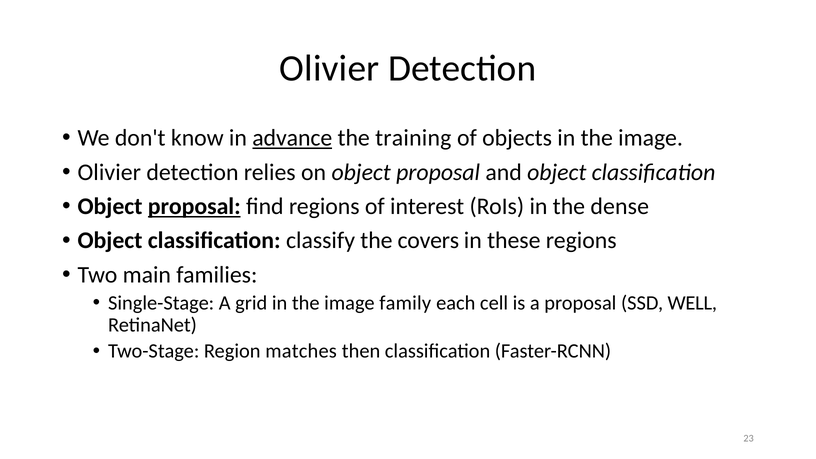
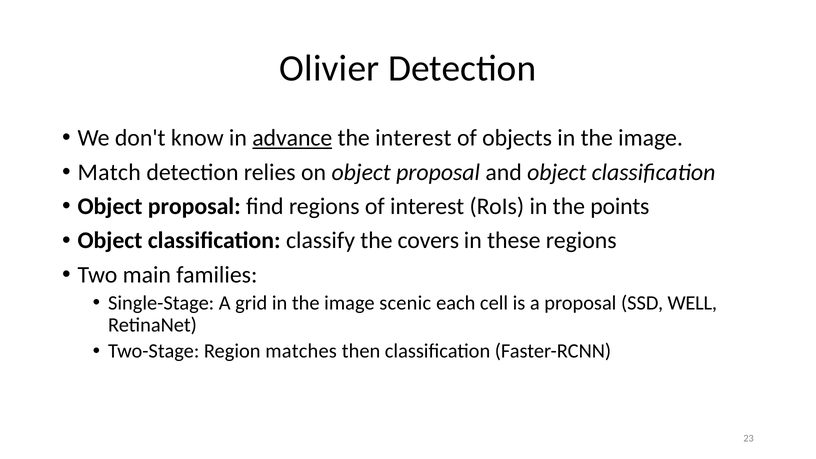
the training: training -> interest
Olivier at (109, 172): Olivier -> Match
proposal at (194, 206) underline: present -> none
dense: dense -> points
family: family -> scenic
